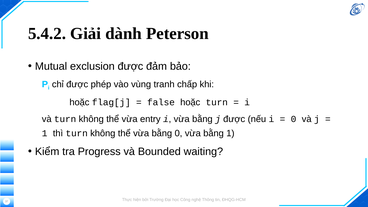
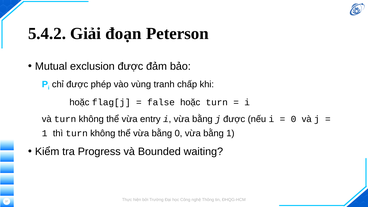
dành: dành -> đoạn
